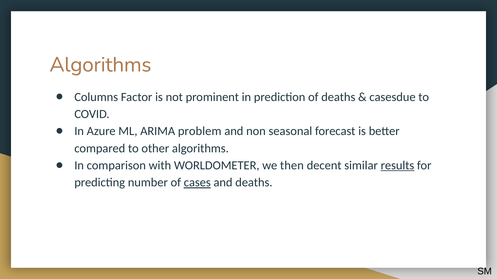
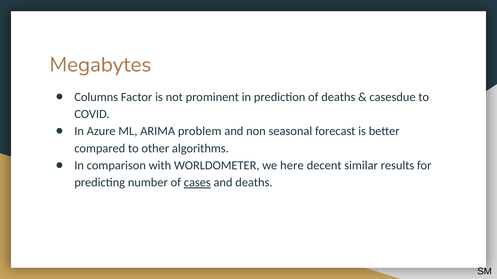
Algorithms at (100, 65): Algorithms -> Megabytes
then: then -> here
results underline: present -> none
